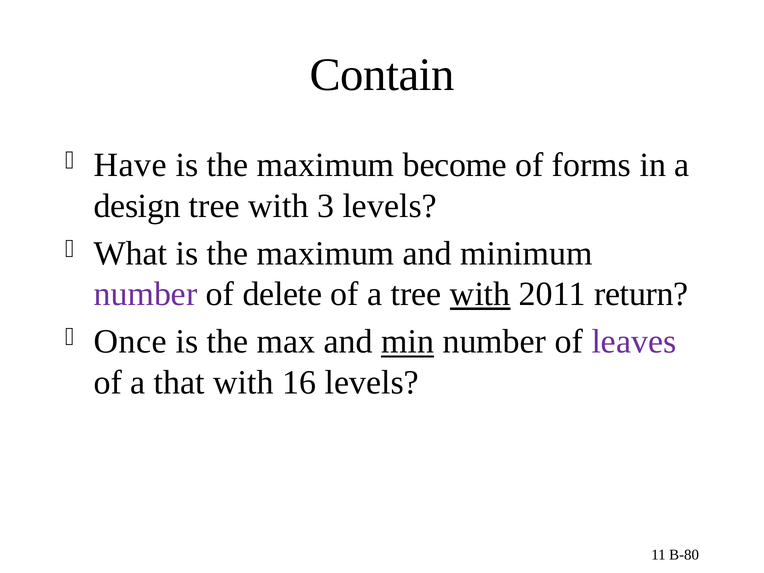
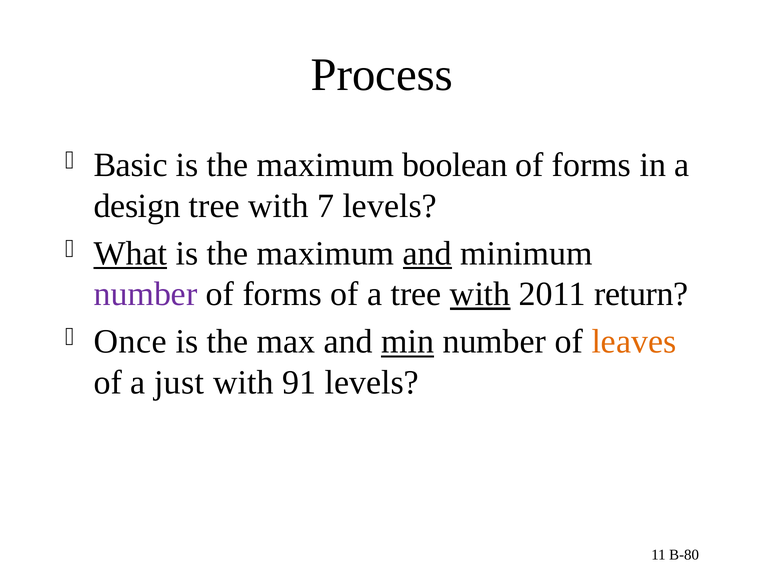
Contain: Contain -> Process
Have: Have -> Basic
become: become -> boolean
3: 3 -> 7
What underline: none -> present
and at (427, 253) underline: none -> present
delete at (282, 294): delete -> forms
leaves colour: purple -> orange
that: that -> just
16: 16 -> 91
